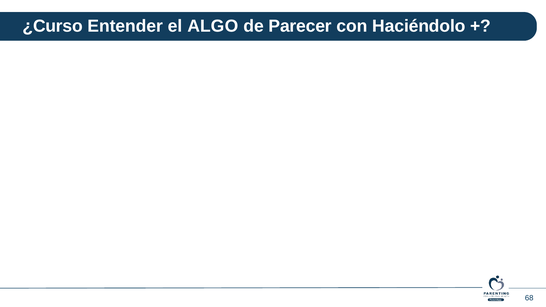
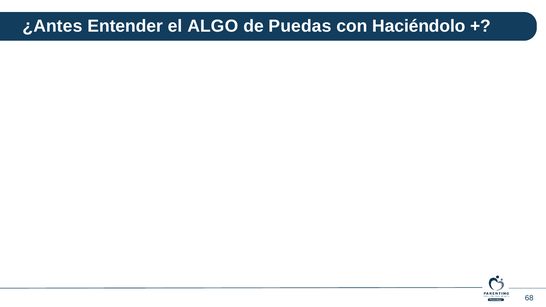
¿Curso: ¿Curso -> ¿Antes
Parecer: Parecer -> Puedas
